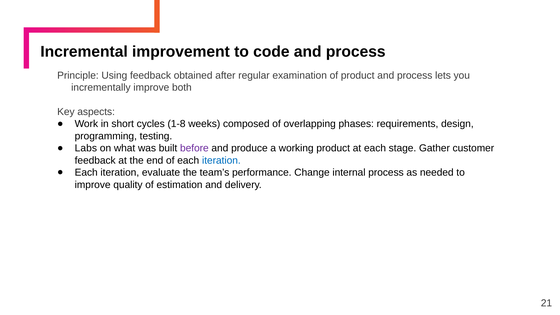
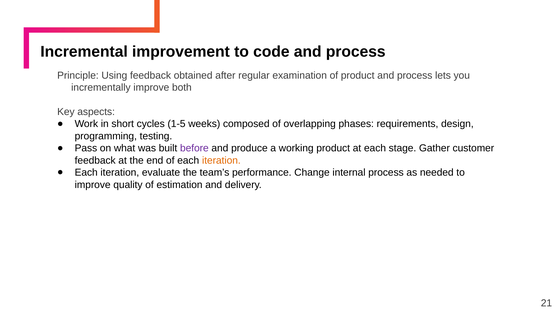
1-8: 1-8 -> 1-5
Labs: Labs -> Pass
iteration at (221, 160) colour: blue -> orange
